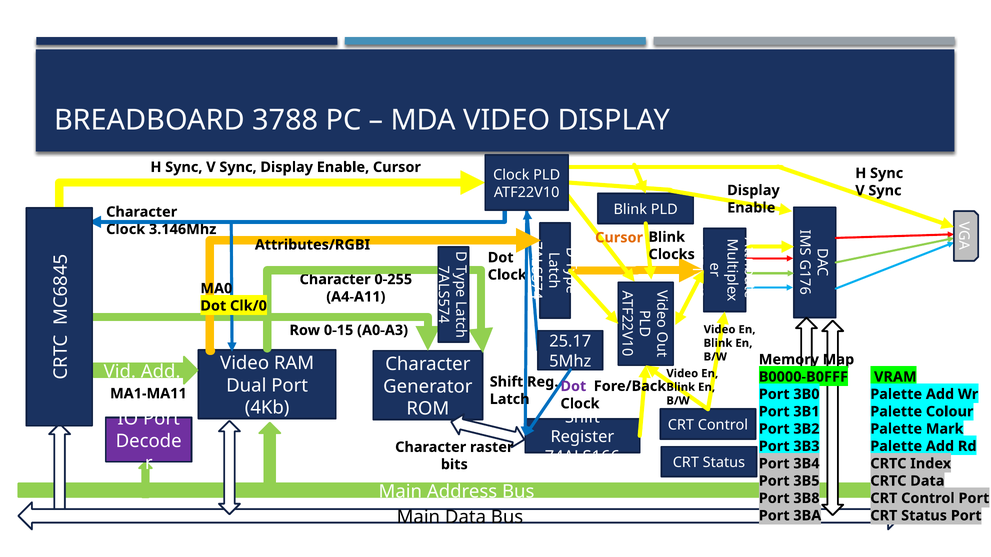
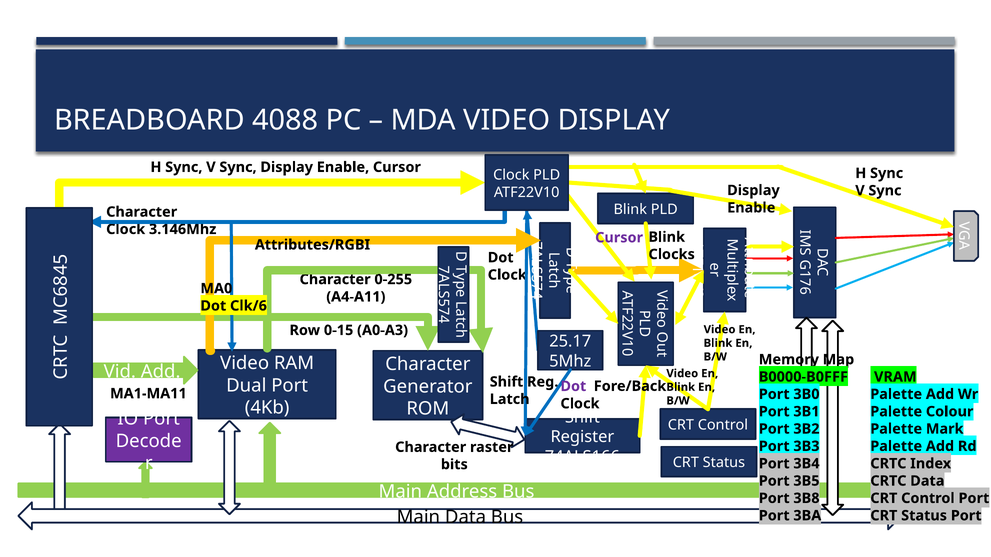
3788: 3788 -> 4088
Cursor at (619, 238) colour: orange -> purple
Clk/0: Clk/0 -> Clk/6
